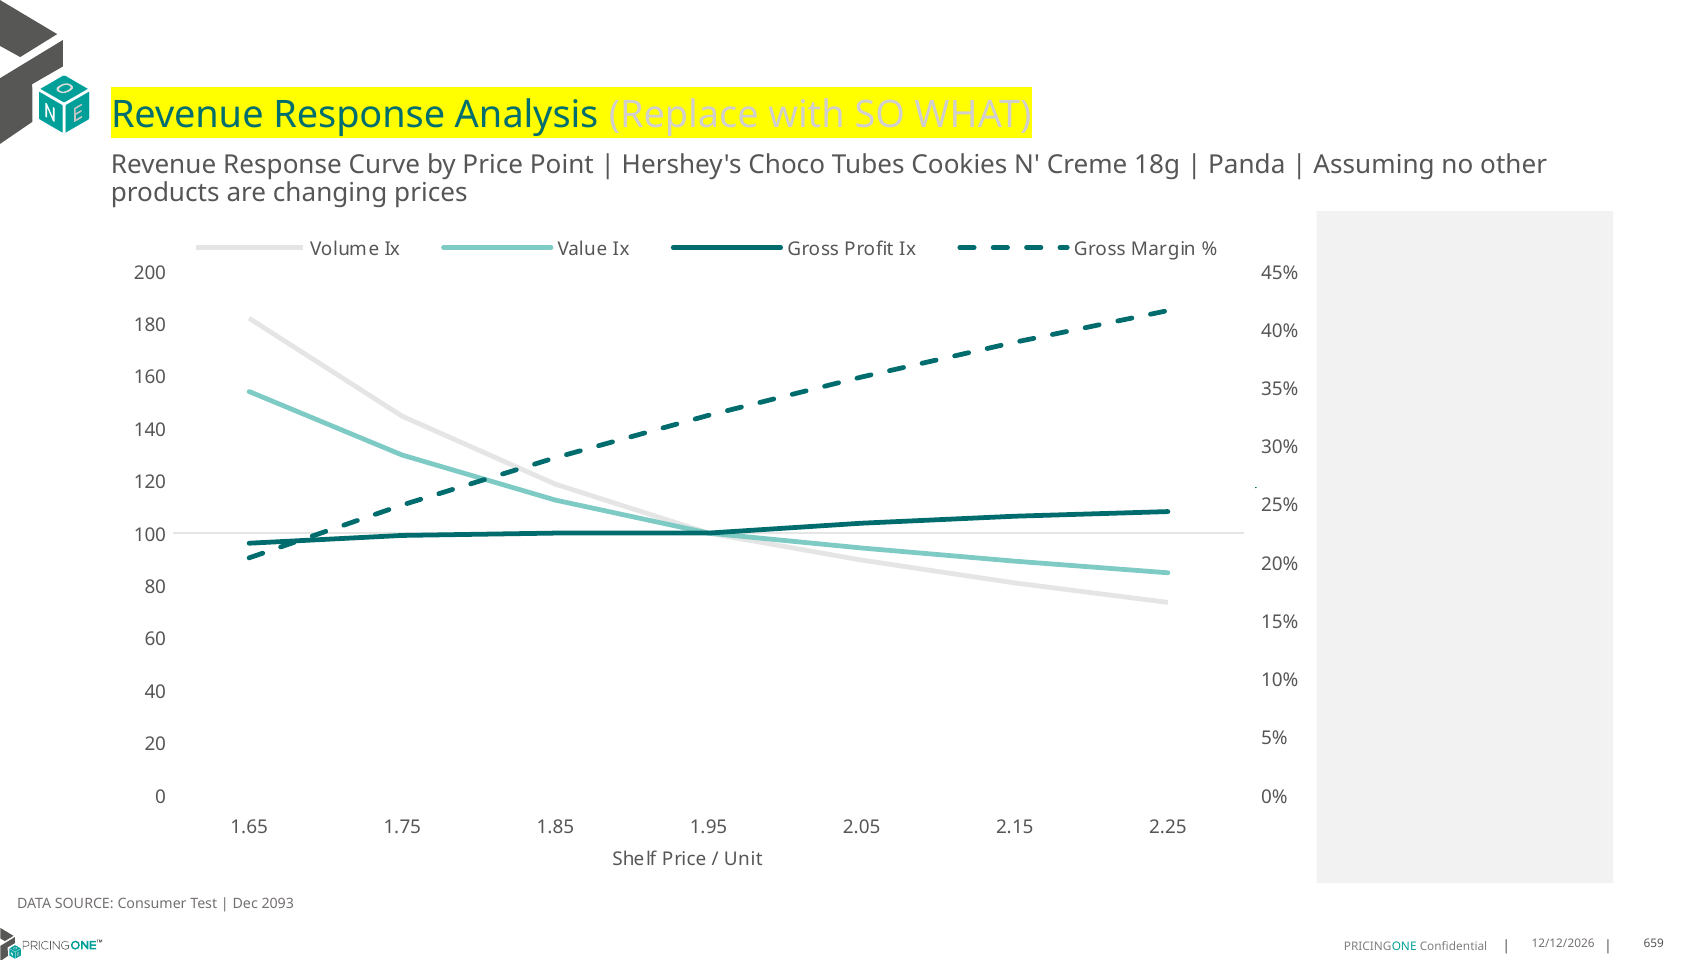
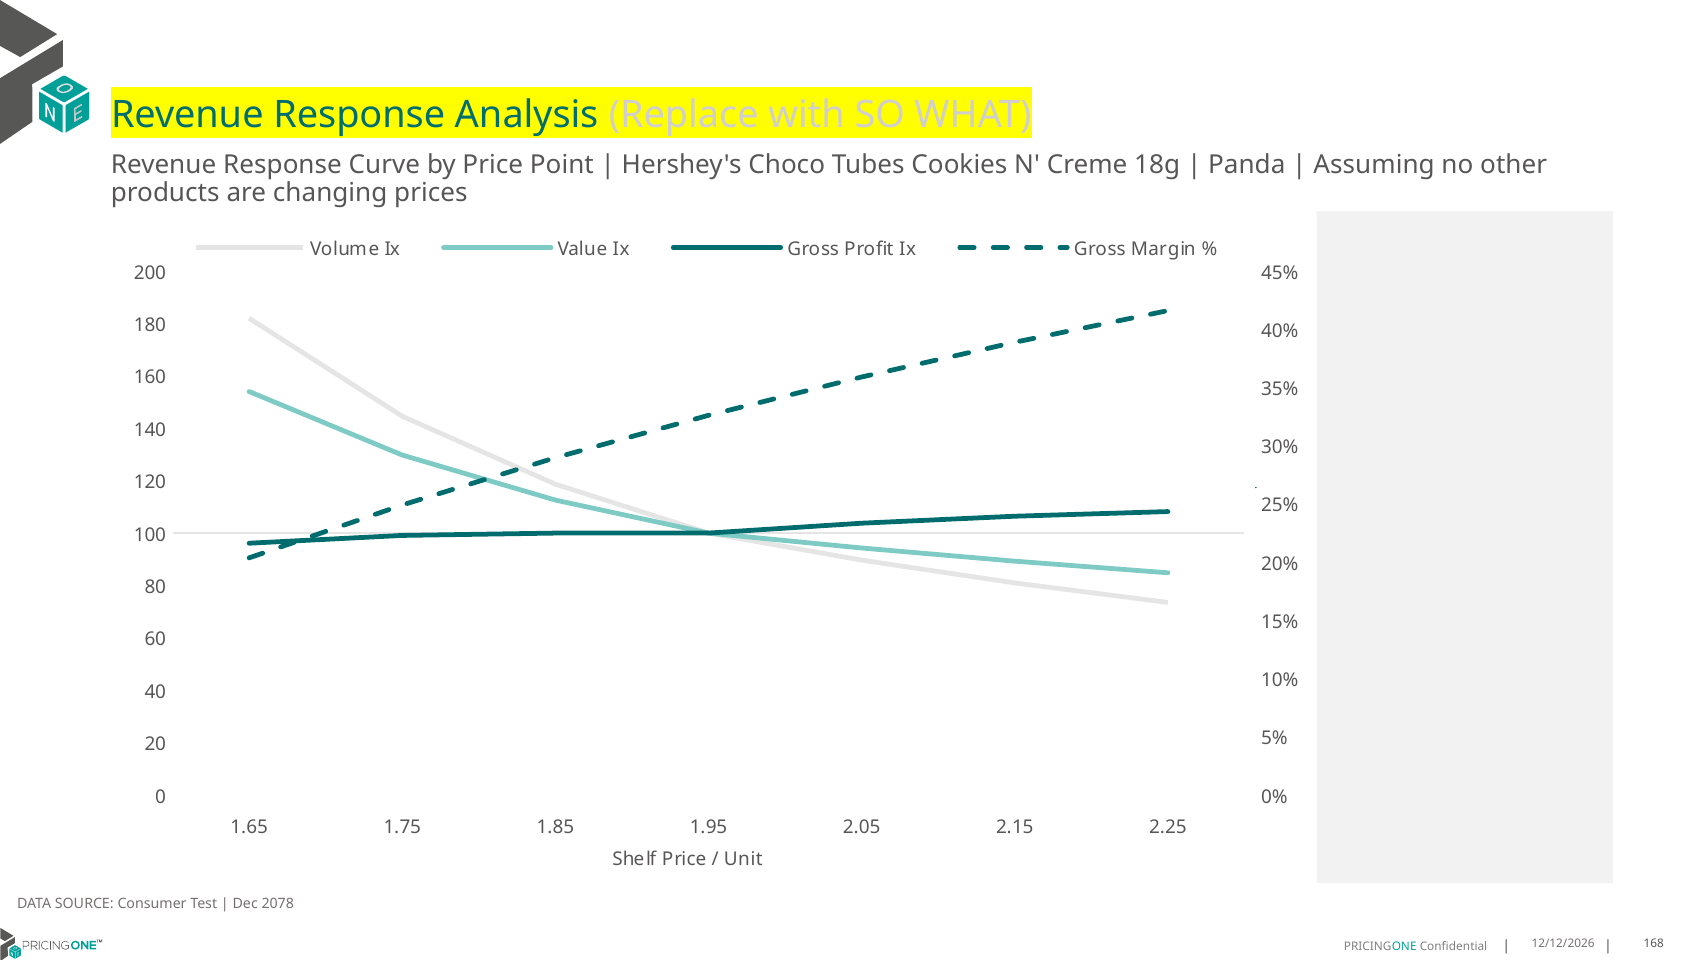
2093: 2093 -> 2078
659: 659 -> 168
